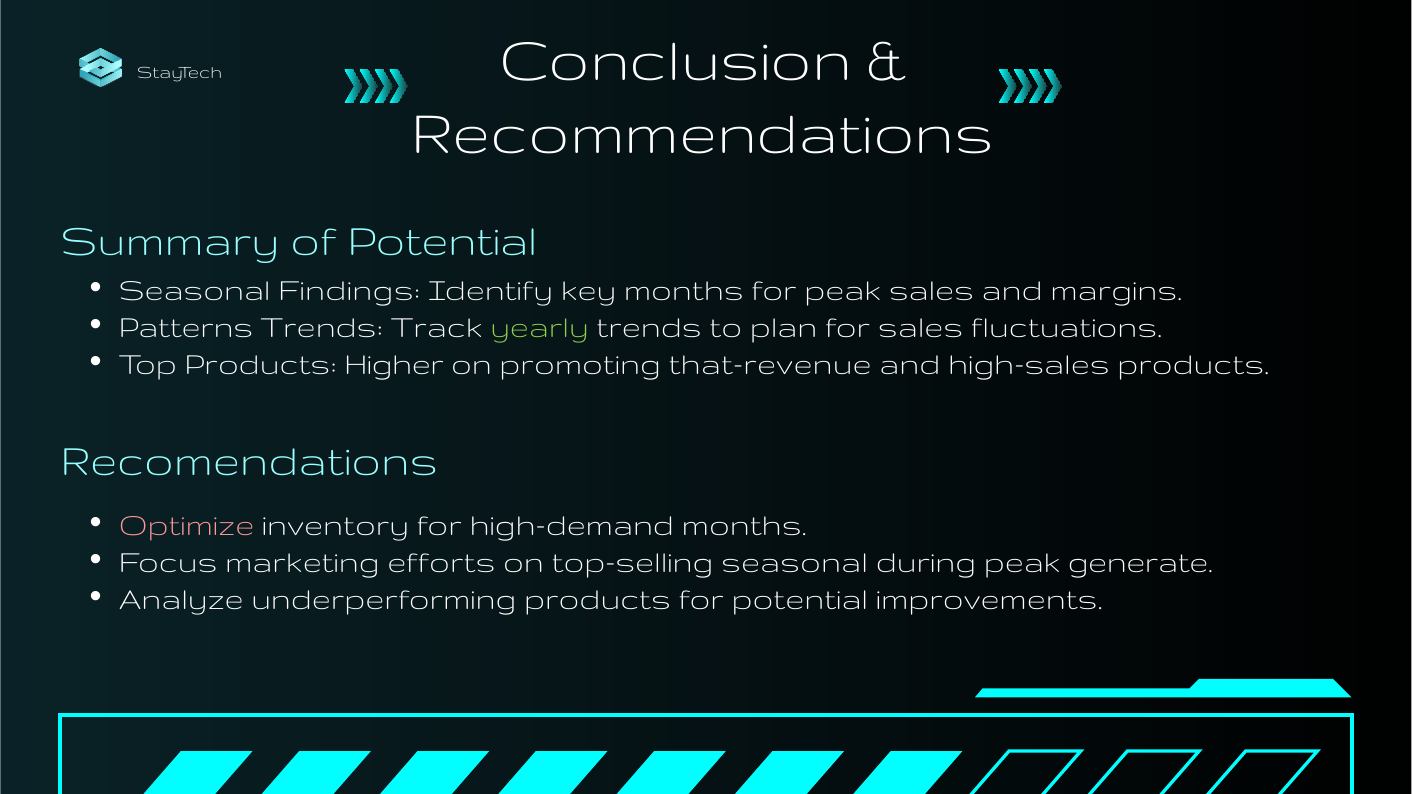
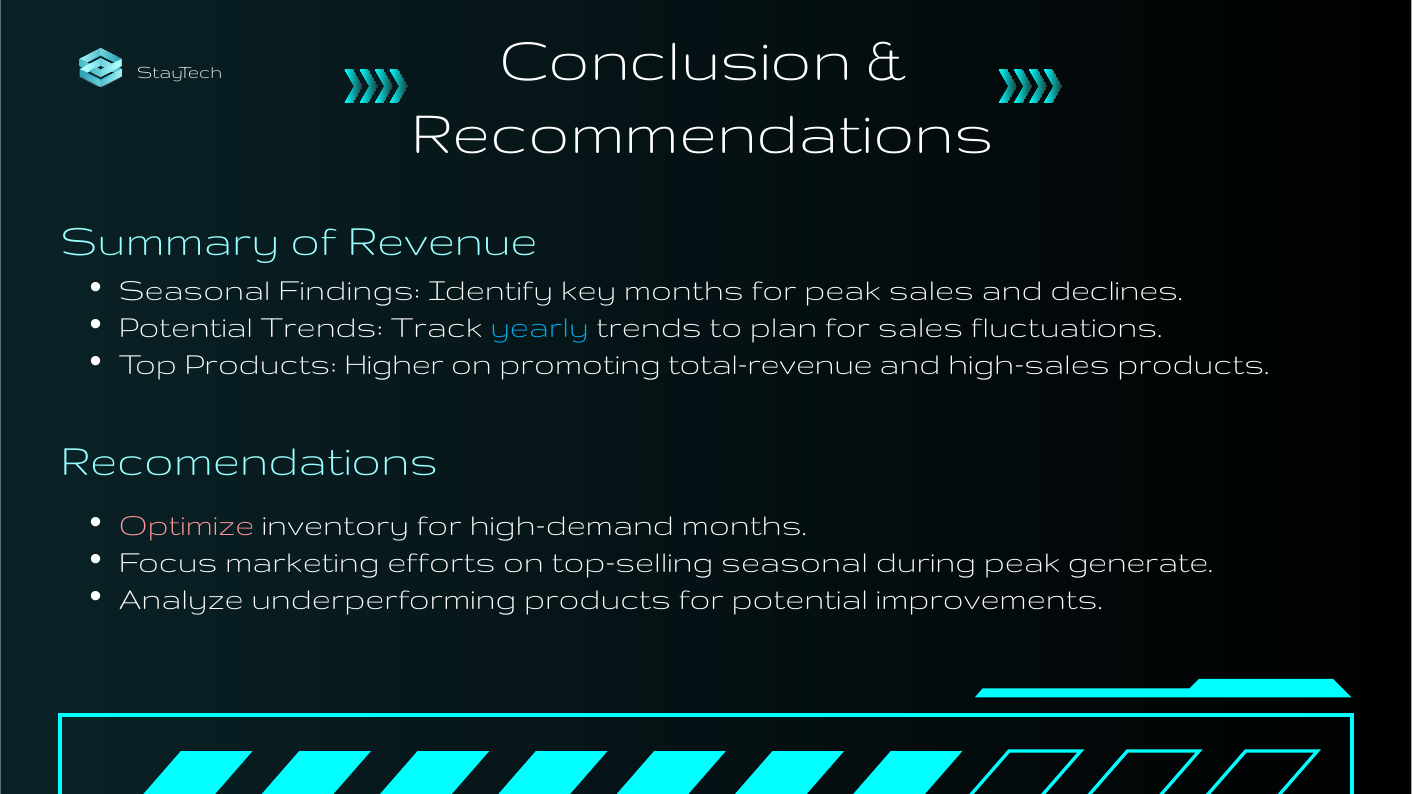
of Potential: Potential -> Revenue
margins: margins -> declines
Patterns at (186, 326): Patterns -> Potential
yearly colour: light green -> light blue
that-revenue: that-revenue -> total-revenue
